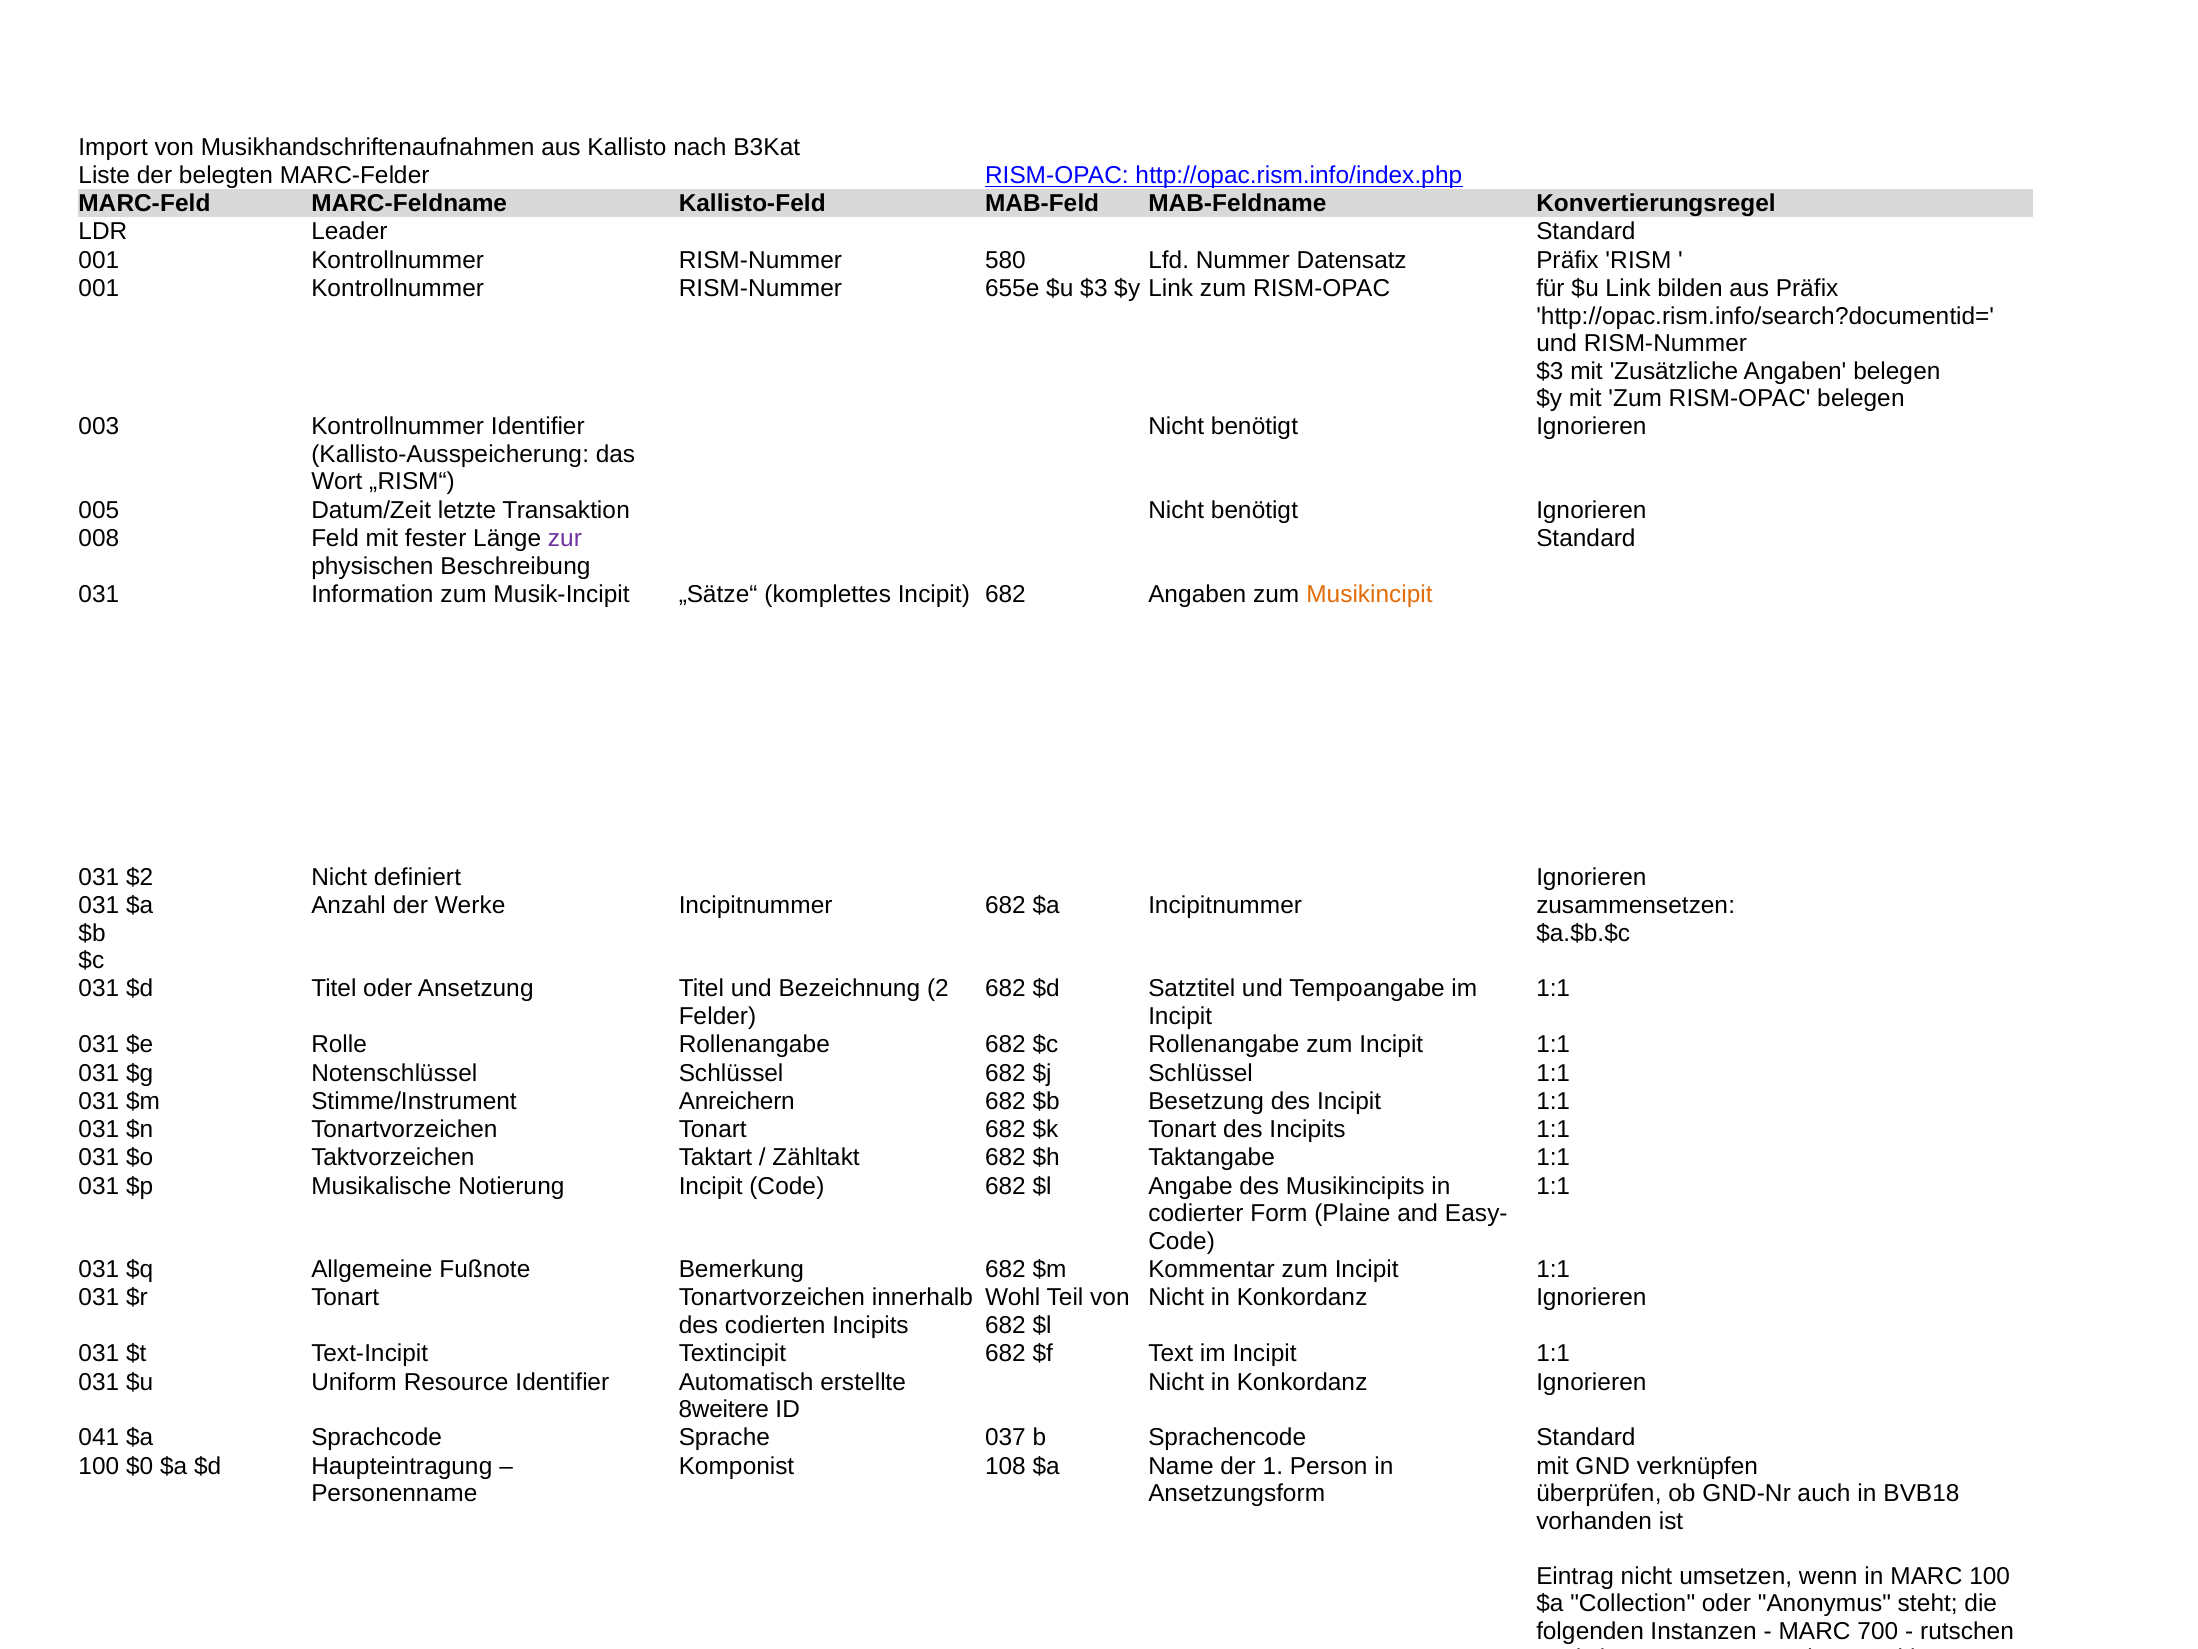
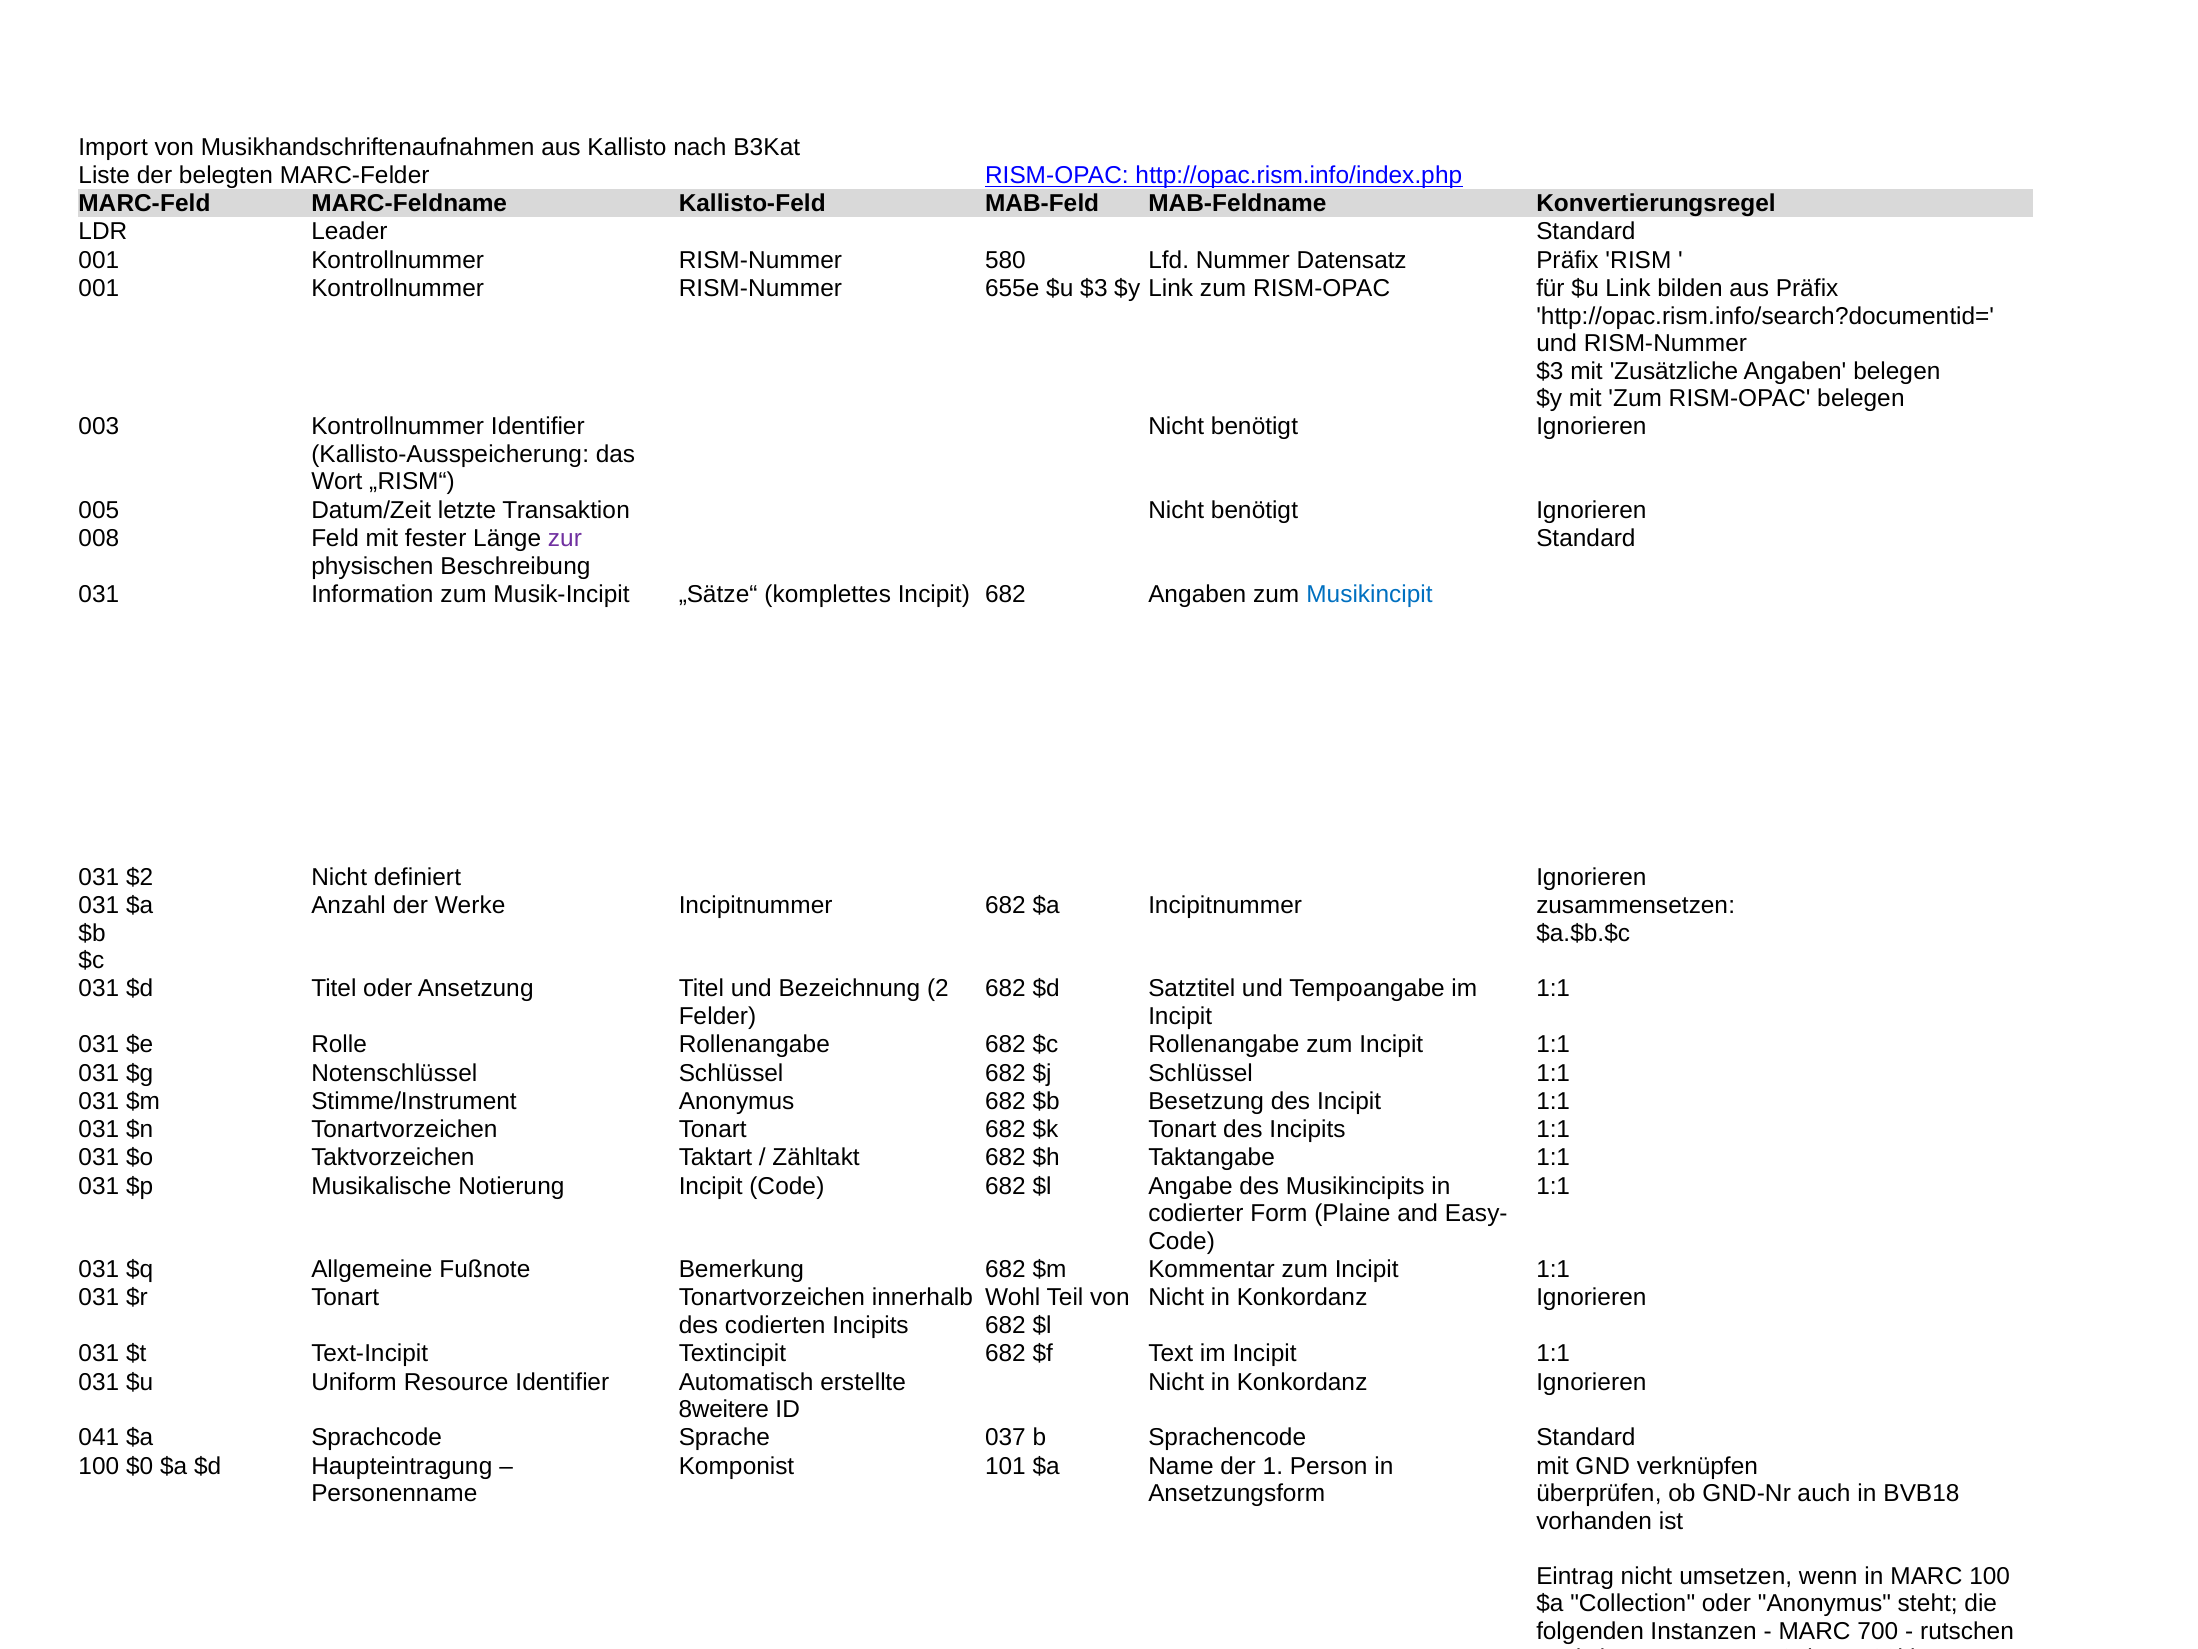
Musikincipit colour: orange -> blue
Stimme/Instrument Anreichern: Anreichern -> Anonymus
108: 108 -> 101
